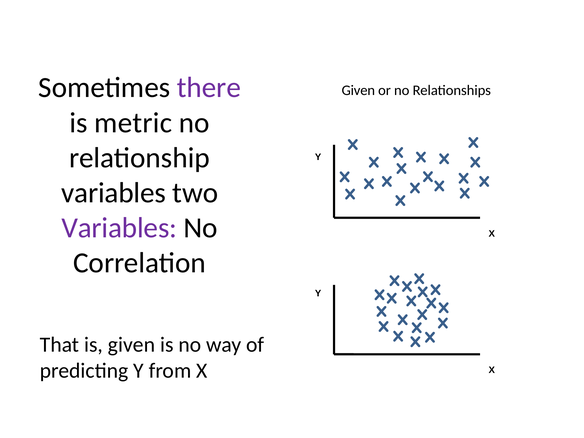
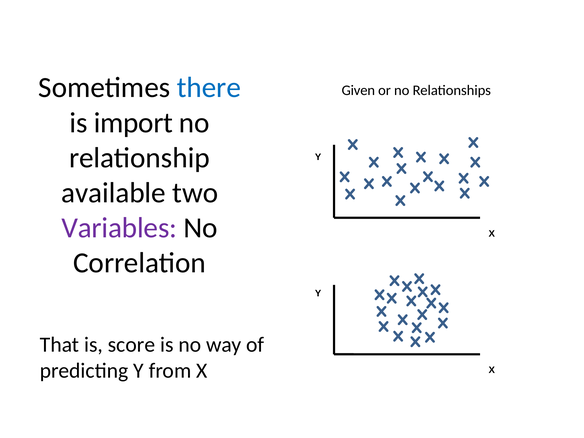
there colour: purple -> blue
metric: metric -> import
variables at (114, 193): variables -> available
is given: given -> score
